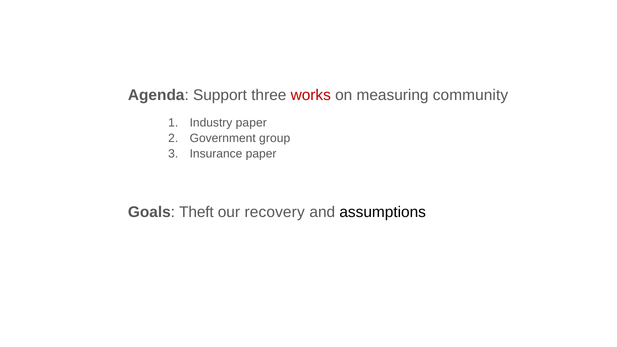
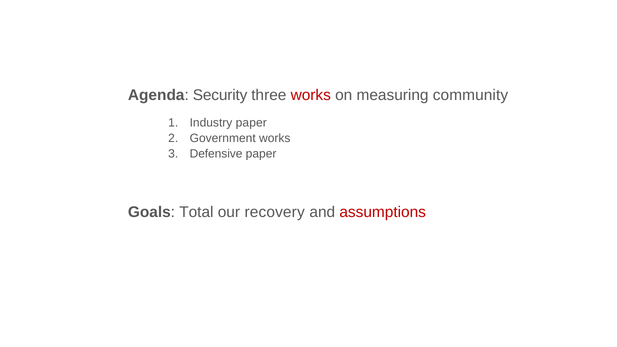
Support: Support -> Security
Government group: group -> works
Insurance: Insurance -> Defensive
Theft: Theft -> Total
assumptions colour: black -> red
